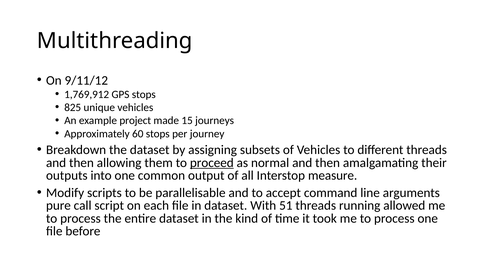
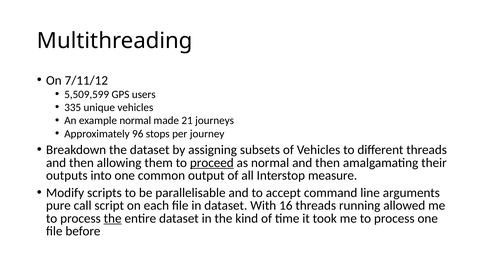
9/11/12: 9/11/12 -> 7/11/12
1,769,912: 1,769,912 -> 5,509,599
GPS stops: stops -> users
825: 825 -> 335
example project: project -> normal
15: 15 -> 21
60: 60 -> 96
51: 51 -> 16
the at (113, 218) underline: none -> present
